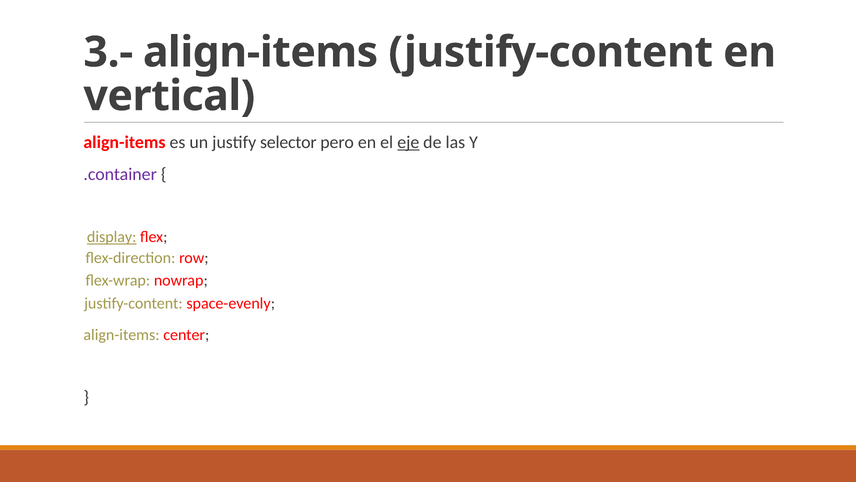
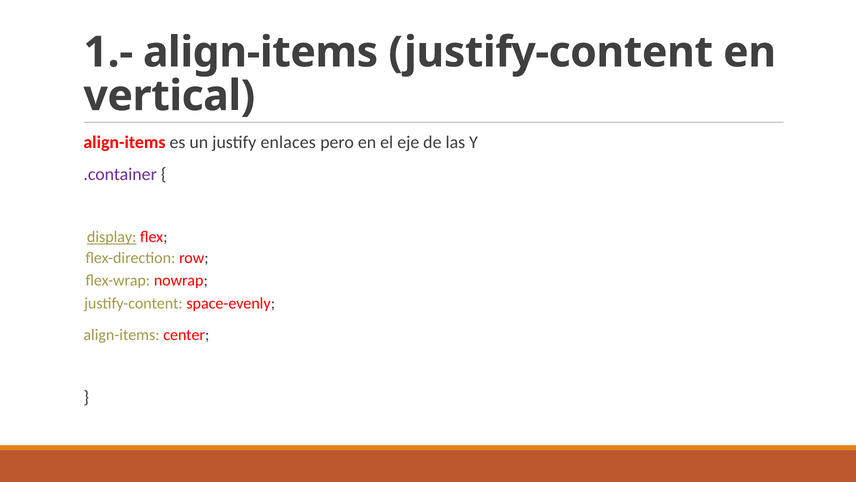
3.-: 3.- -> 1.-
selector: selector -> enlaces
eje underline: present -> none
